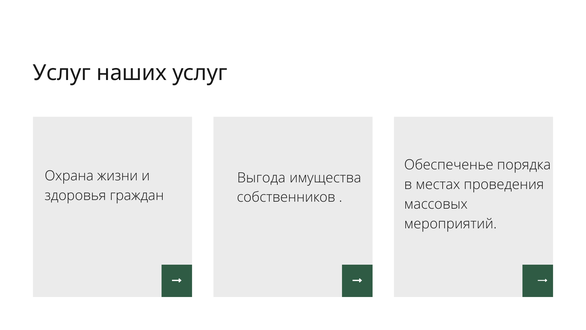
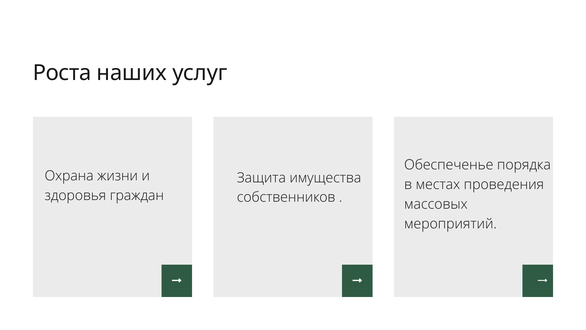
Услуг at (62, 73): Услуг -> Роста
Выгода: Выгода -> Защита
